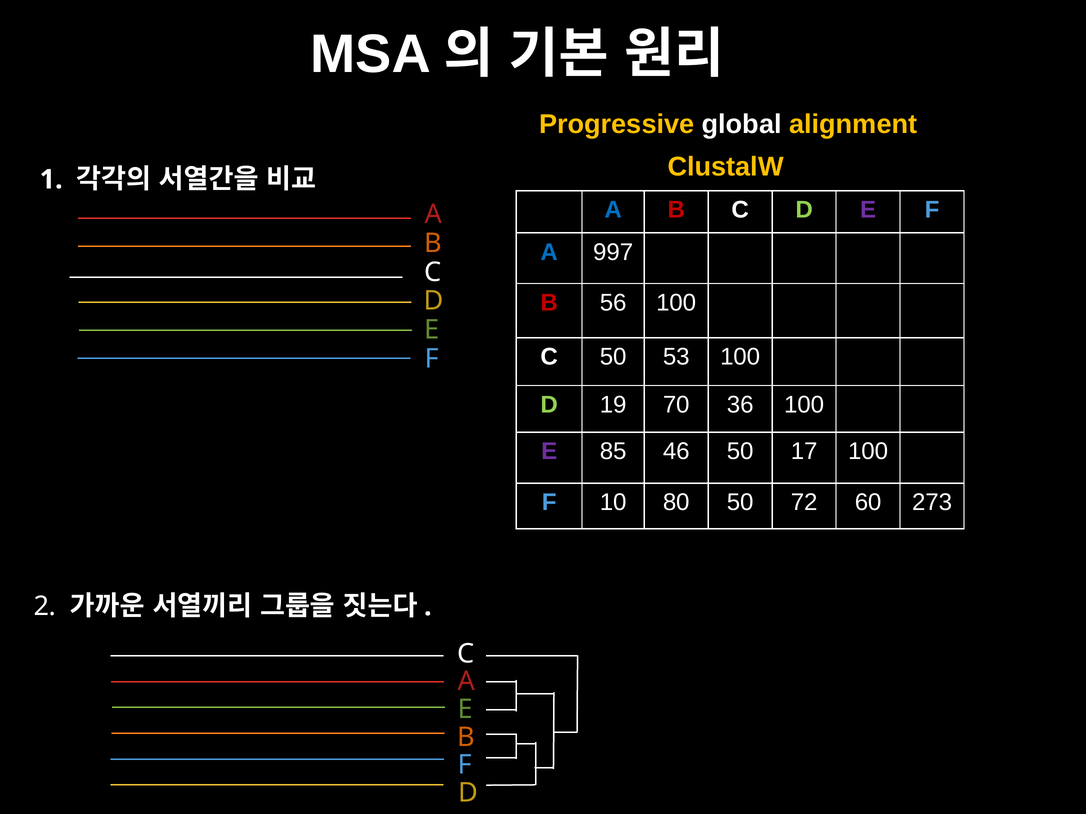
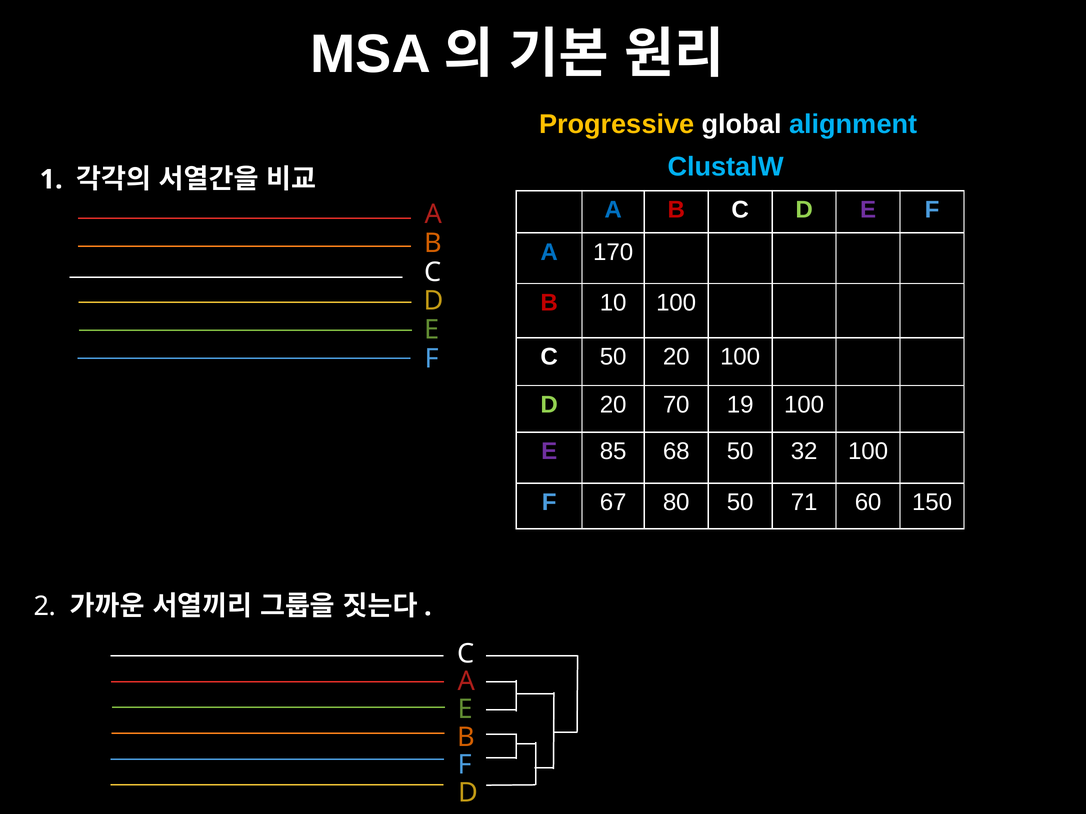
alignment colour: yellow -> light blue
ClustalW colour: yellow -> light blue
997: 997 -> 170
56: 56 -> 10
50 53: 53 -> 20
D 19: 19 -> 20
36: 36 -> 19
46: 46 -> 68
17: 17 -> 32
10: 10 -> 67
72: 72 -> 71
273: 273 -> 150
